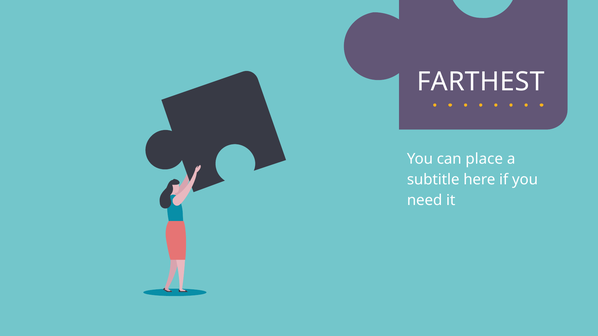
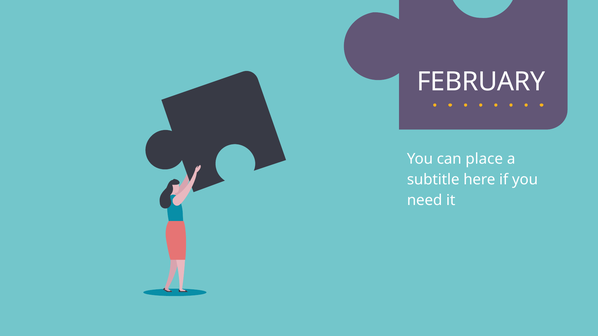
FARTHEST: FARTHEST -> FEBRUARY
